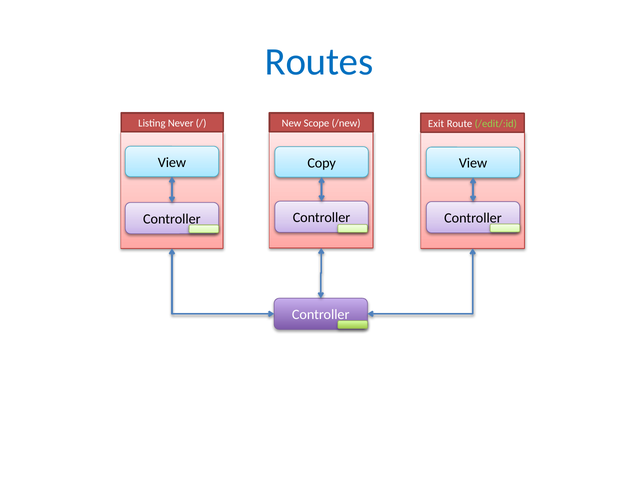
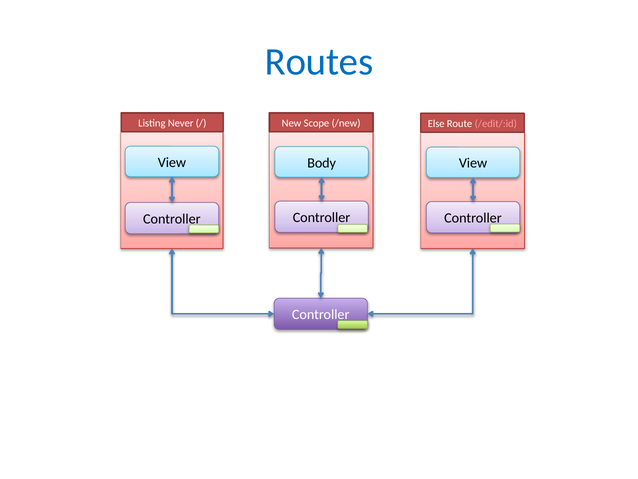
Exit: Exit -> Else
/edit/:id colour: light green -> pink
Copy: Copy -> Body
